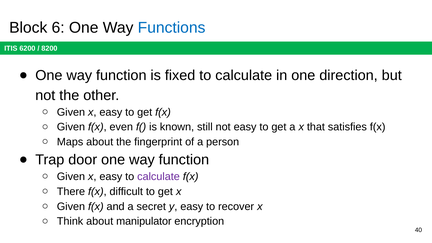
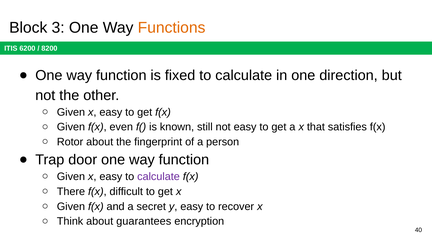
6: 6 -> 3
Functions colour: blue -> orange
Maps: Maps -> Rotor
manipulator: manipulator -> guarantees
